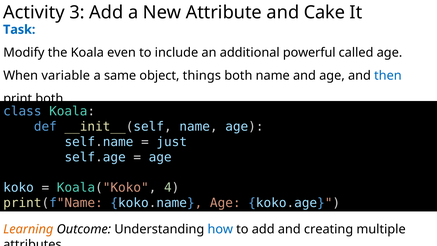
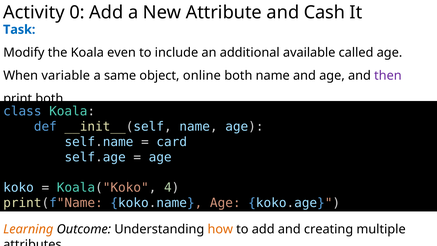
3: 3 -> 0
Cake: Cake -> Cash
powerful: powerful -> available
things: things -> online
then colour: blue -> purple
just: just -> card
how colour: blue -> orange
